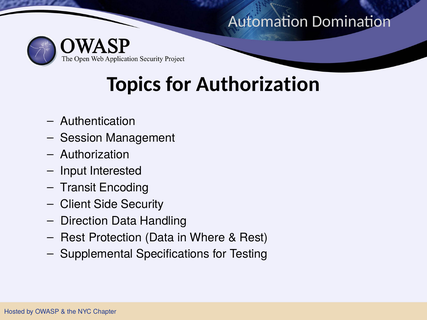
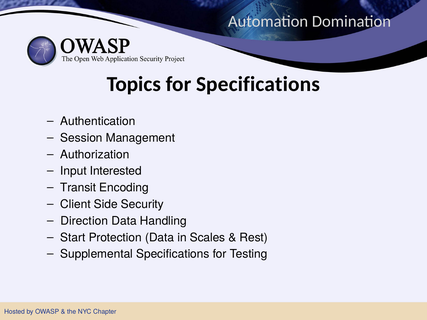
for Authorization: Authorization -> Specifications
Rest at (73, 238): Rest -> Start
Where: Where -> Scales
